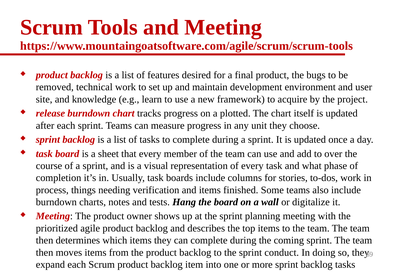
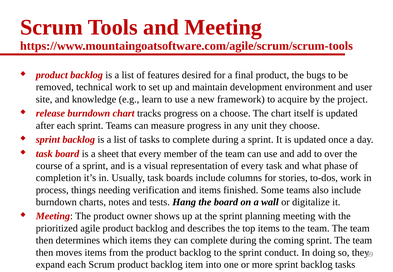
a plotted: plotted -> choose
